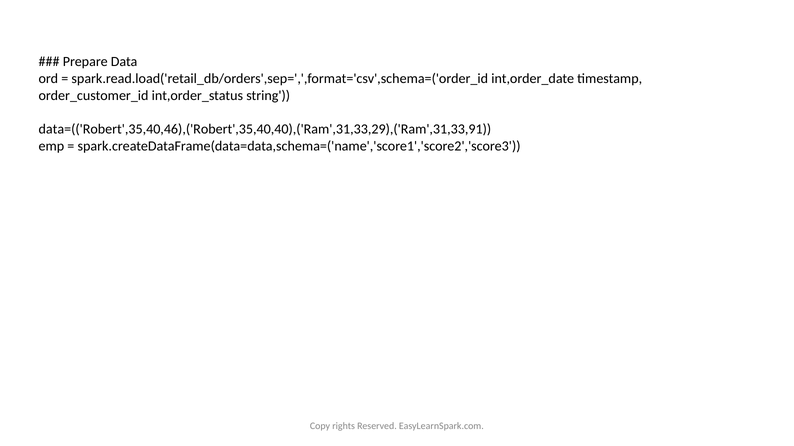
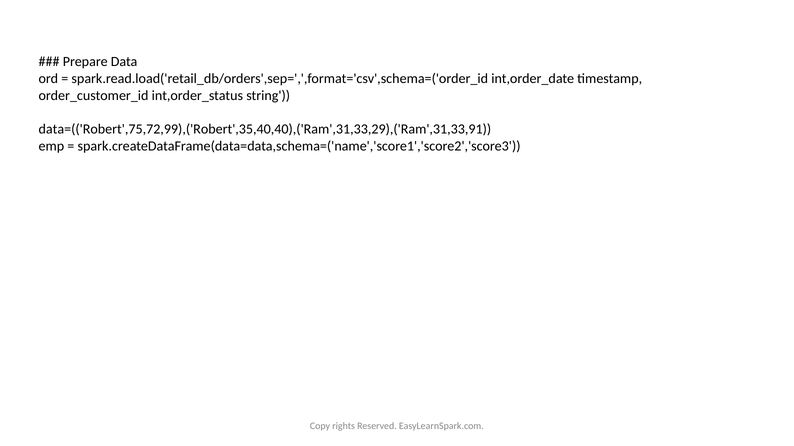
data=(('Robert',35,40,46),('Robert',35,40,40),('Ram',31,33,29),('Ram',31,33,91: data=(('Robert',35,40,46),('Robert',35,40,40),('Ram',31,33,29),('Ram',31,33,91 -> data=(('Robert',75,72,99),('Robert',35,40,40),('Ram',31,33,29),('Ram',31,33,91
